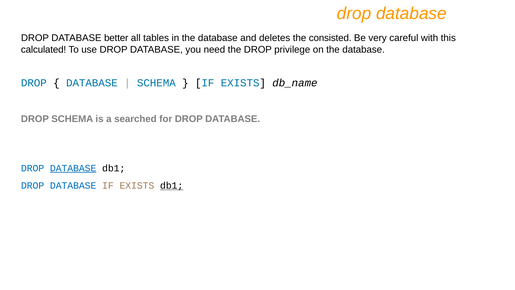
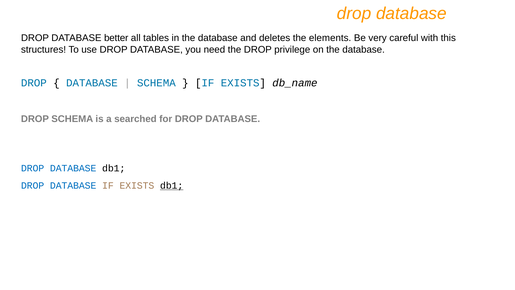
consisted: consisted -> elements
calculated: calculated -> structures
DATABASE at (73, 168) underline: present -> none
